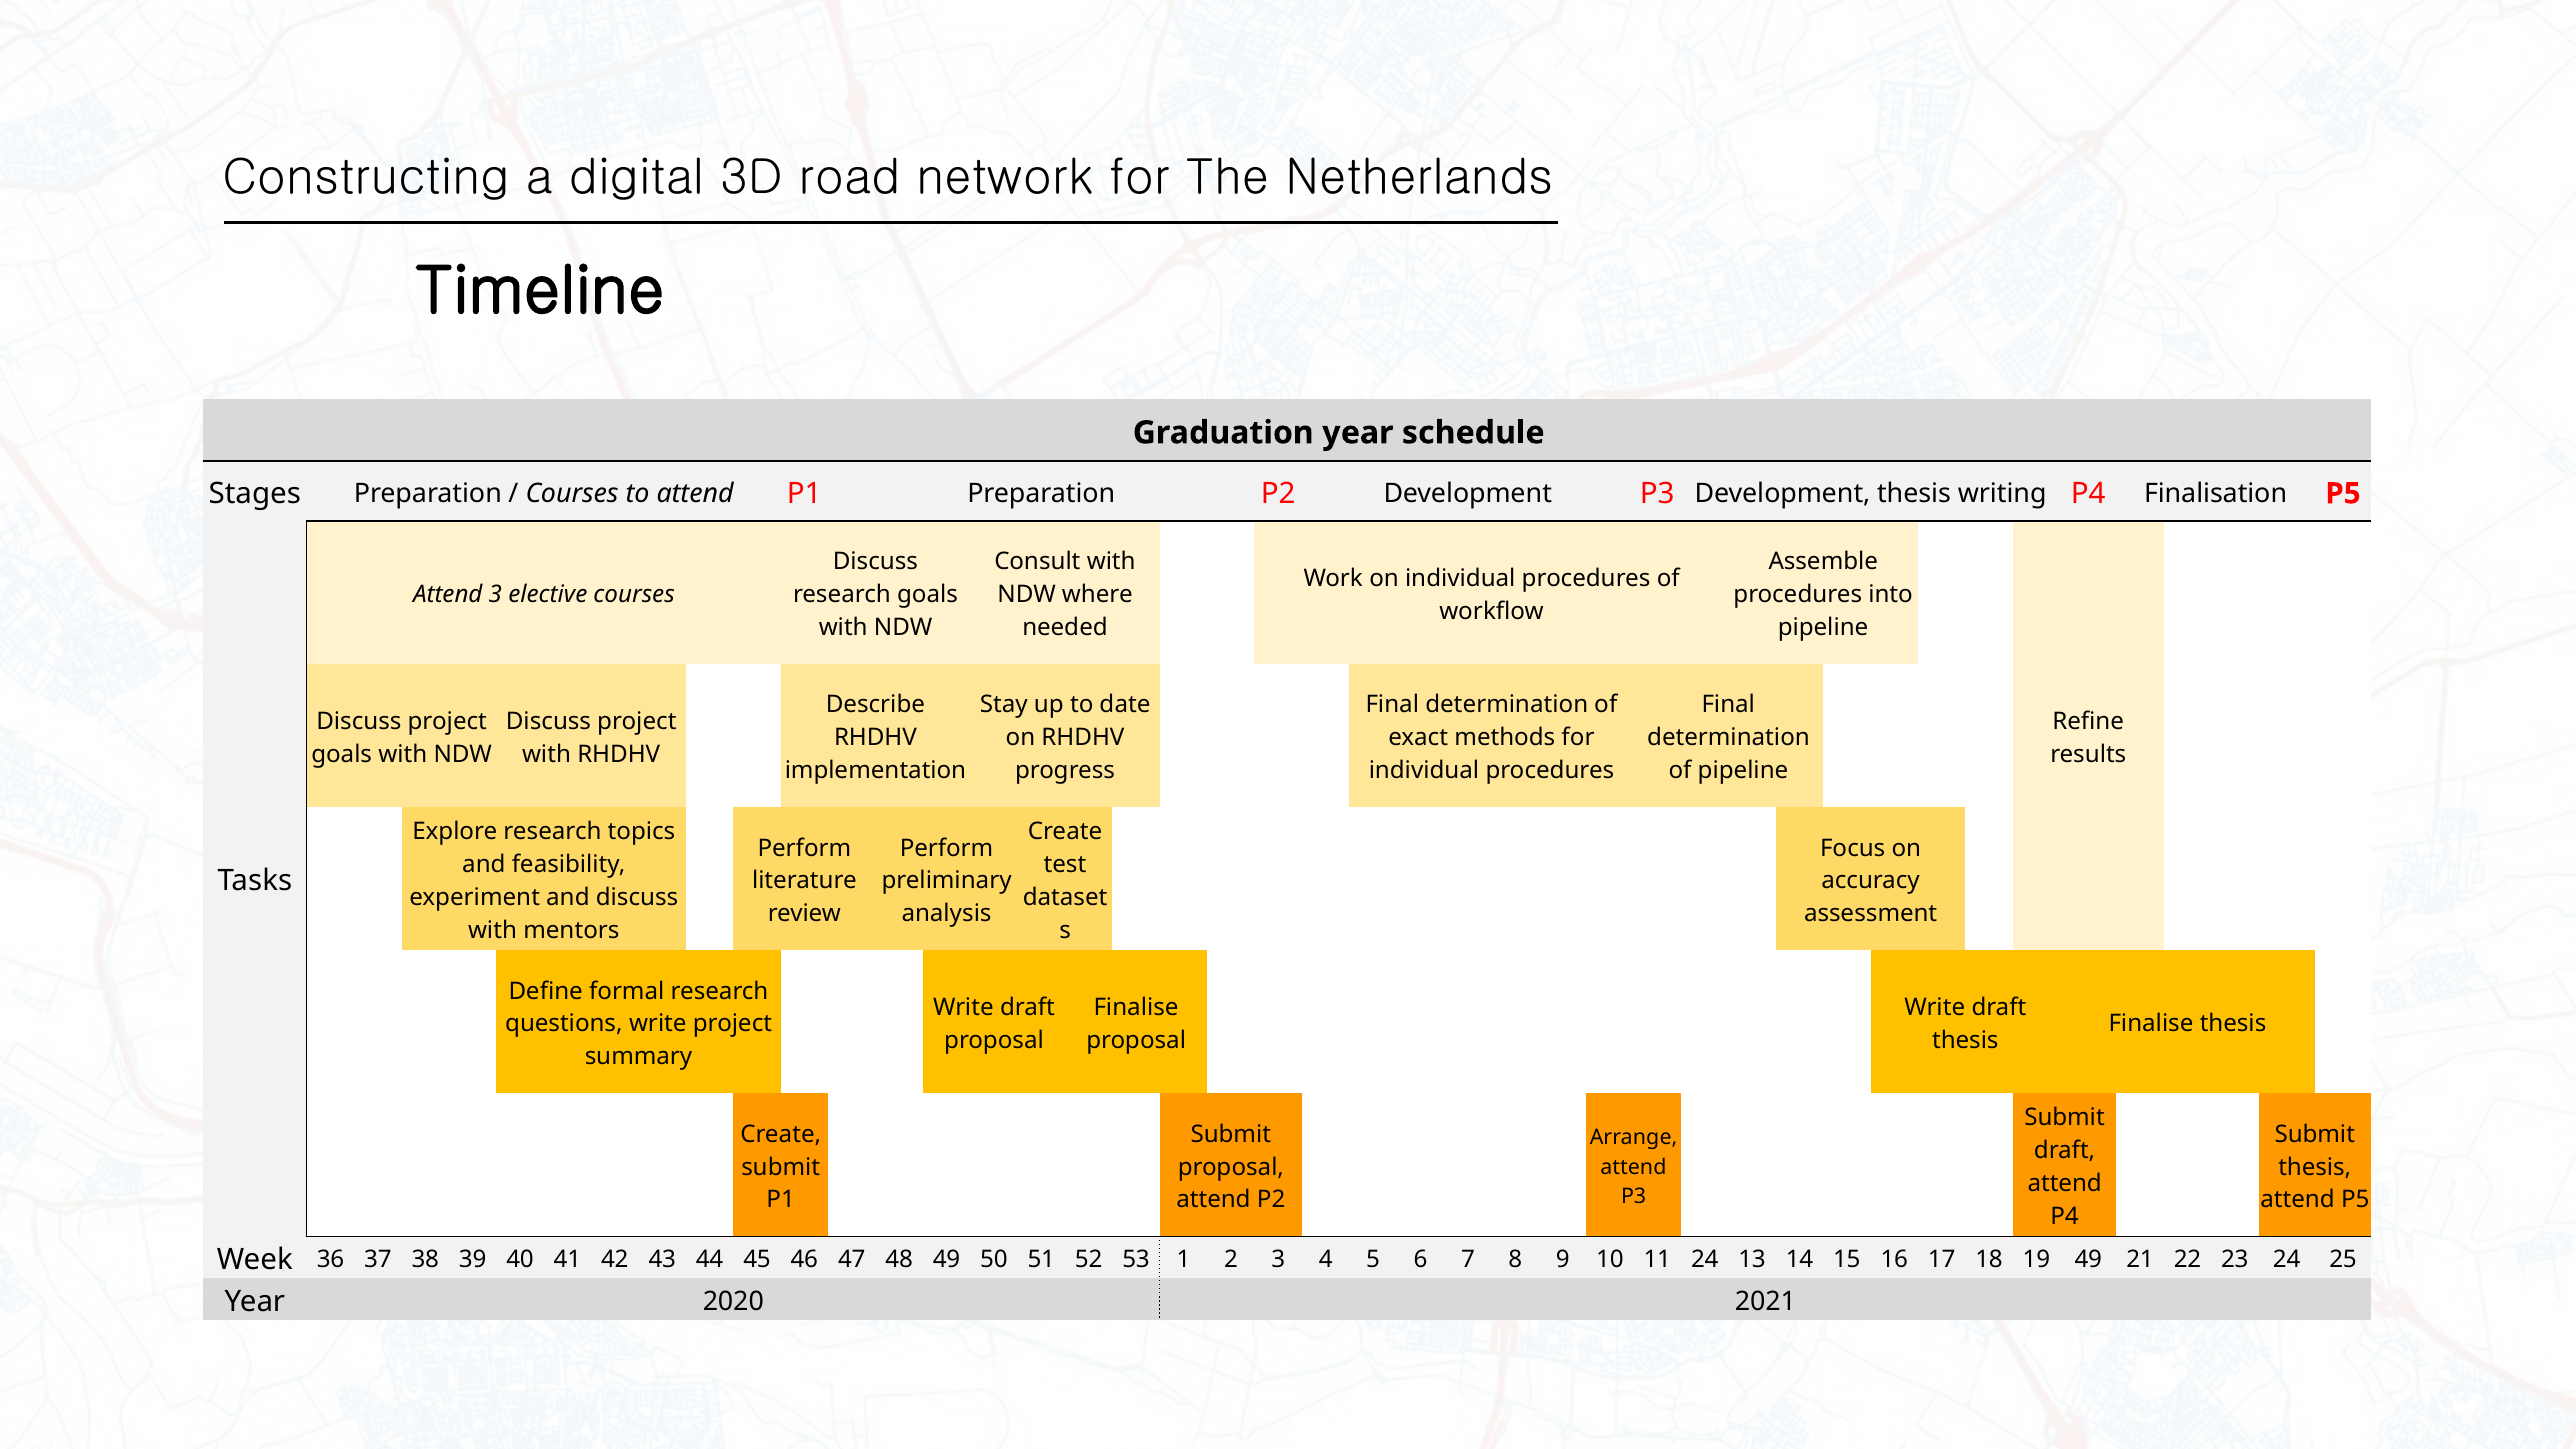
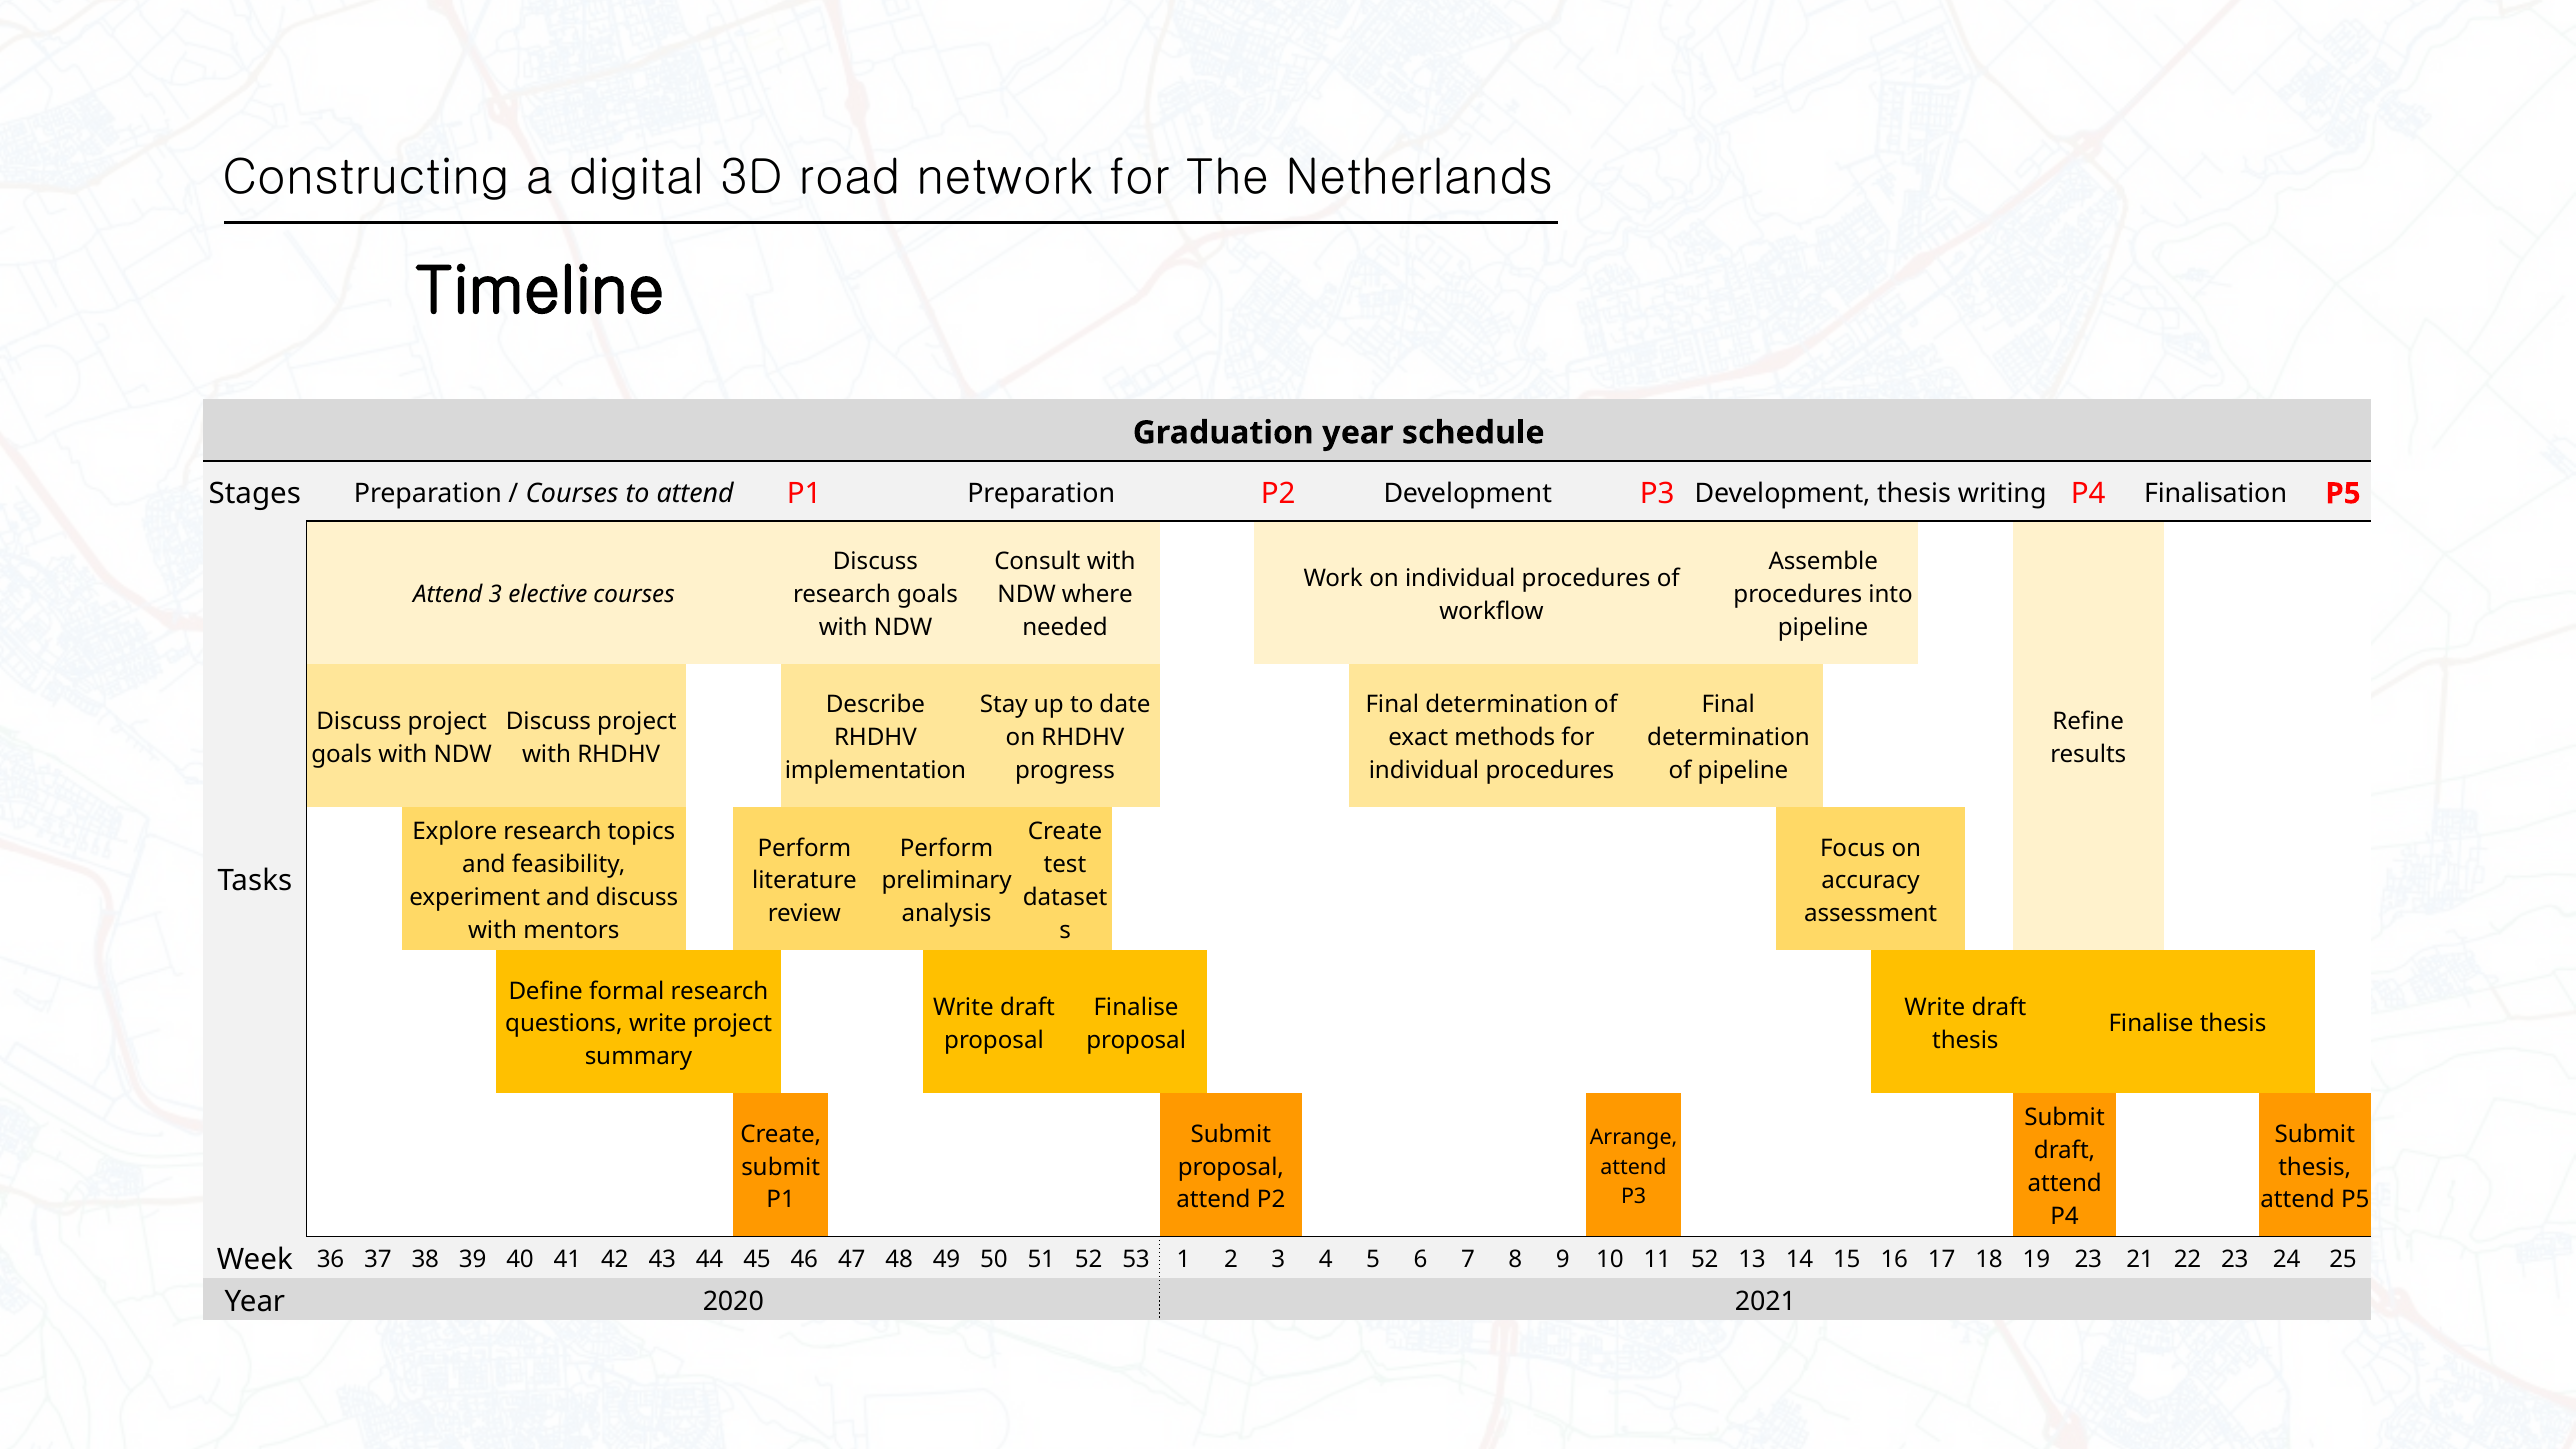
11 24: 24 -> 52
19 49: 49 -> 23
